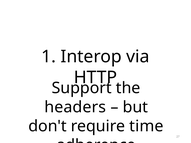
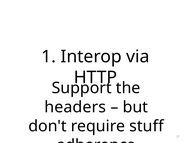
time: time -> stuff
